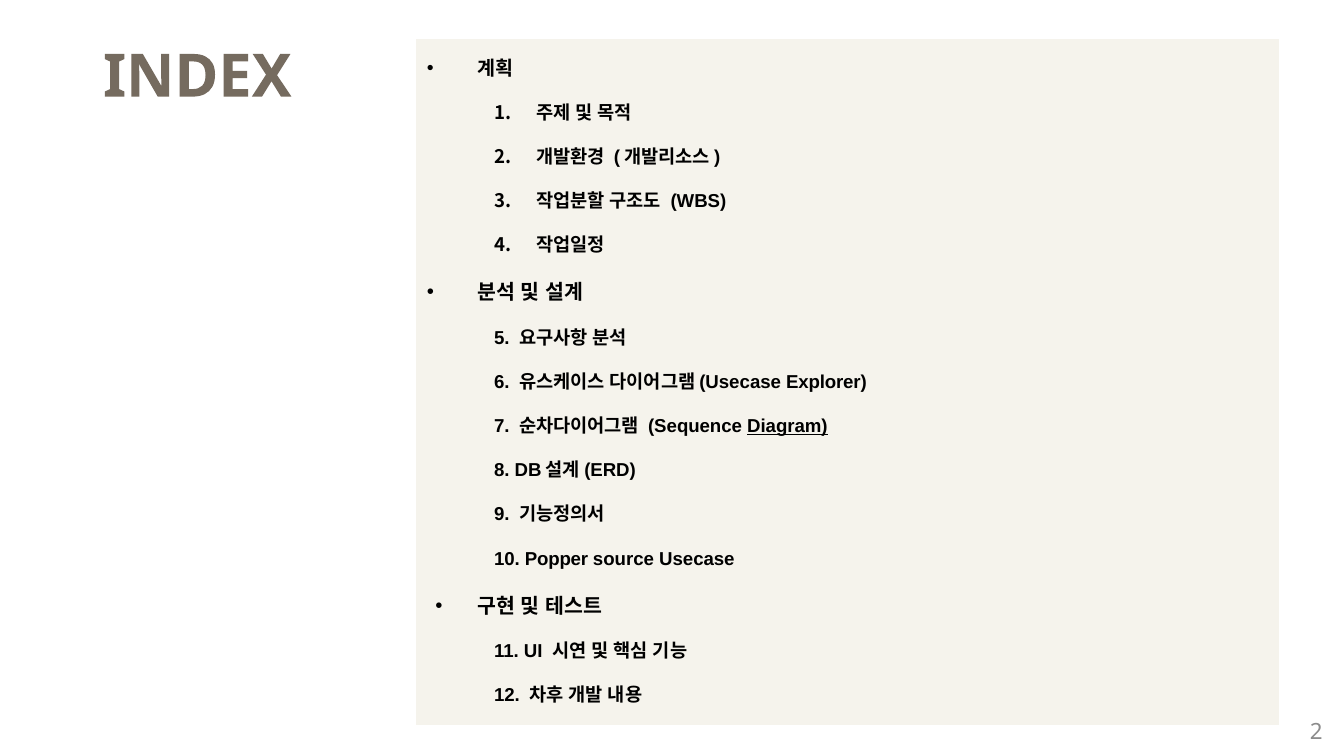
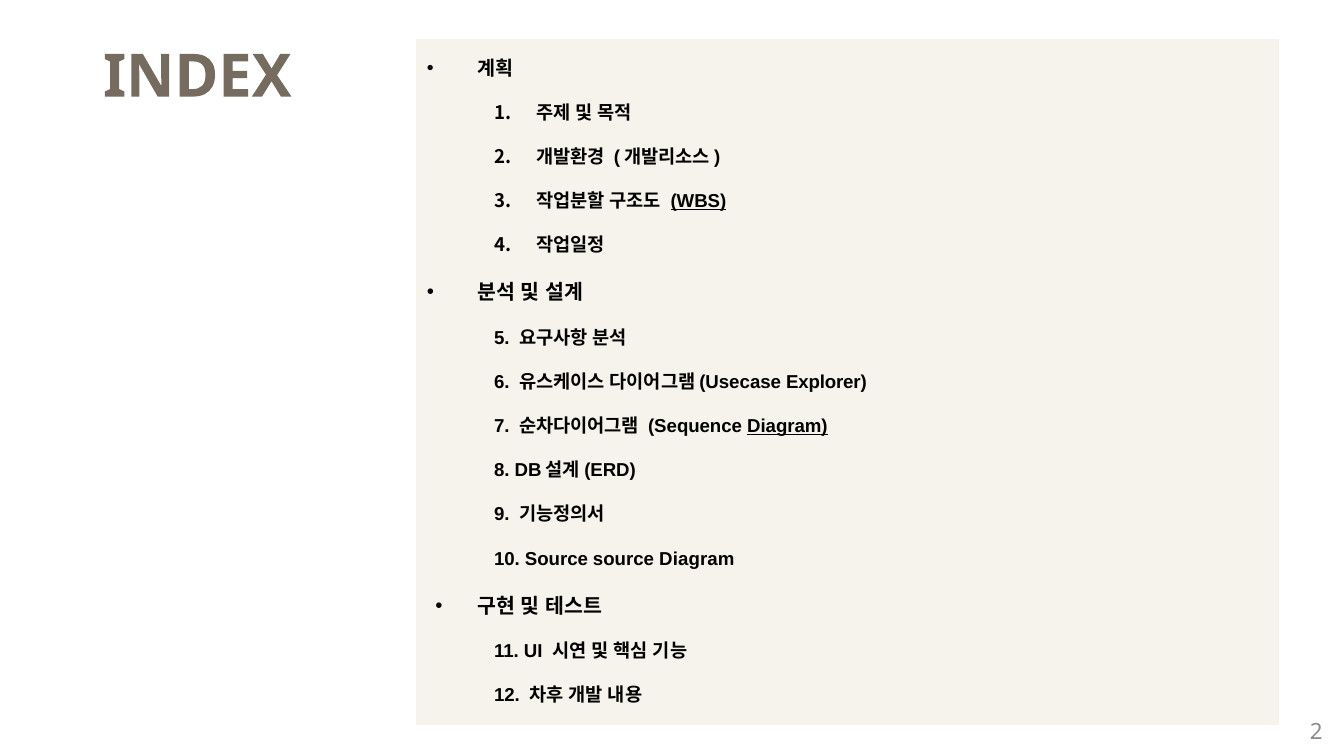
WBS underline: none -> present
10 Popper: Popper -> Source
source Usecase: Usecase -> Diagram
